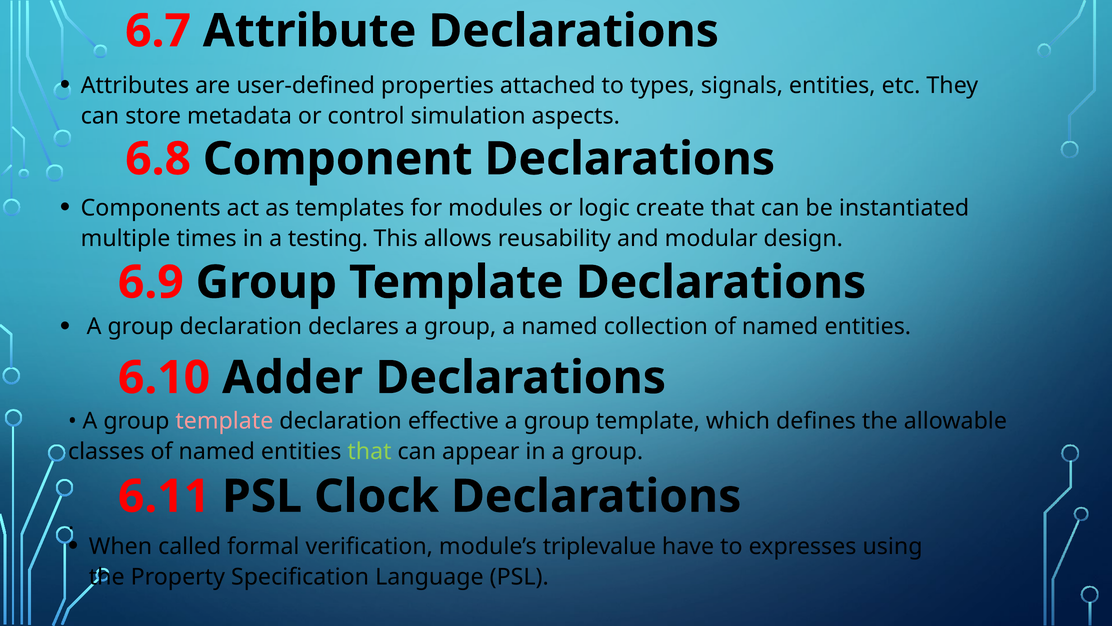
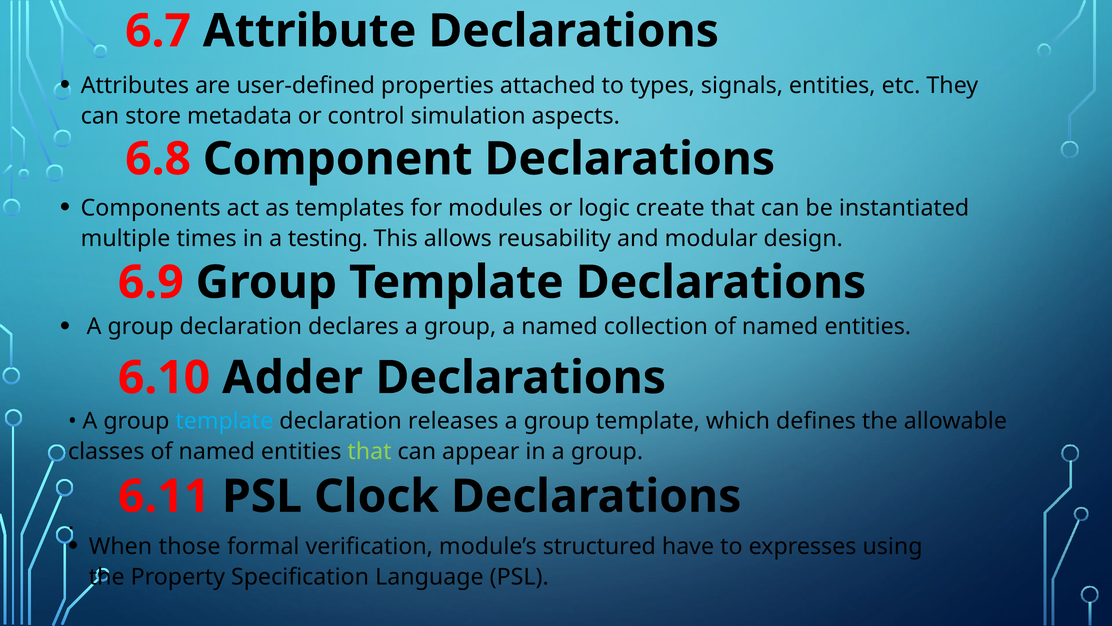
template at (224, 421) colour: pink -> light blue
effective: effective -> releases
called: called -> those
triplevalue: triplevalue -> structured
